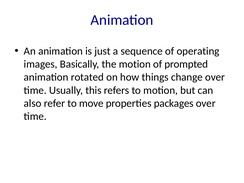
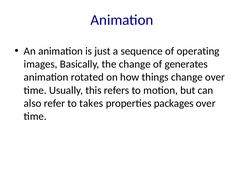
the motion: motion -> change
prompted: prompted -> generates
move: move -> takes
